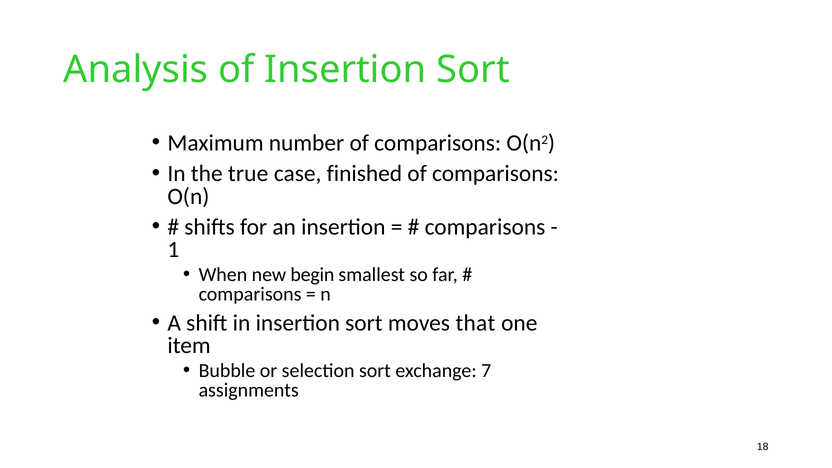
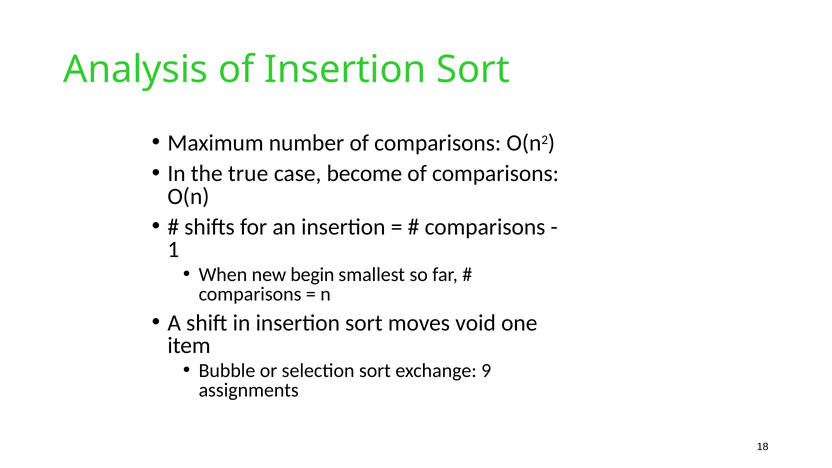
finished: finished -> become
that: that -> void
7: 7 -> 9
